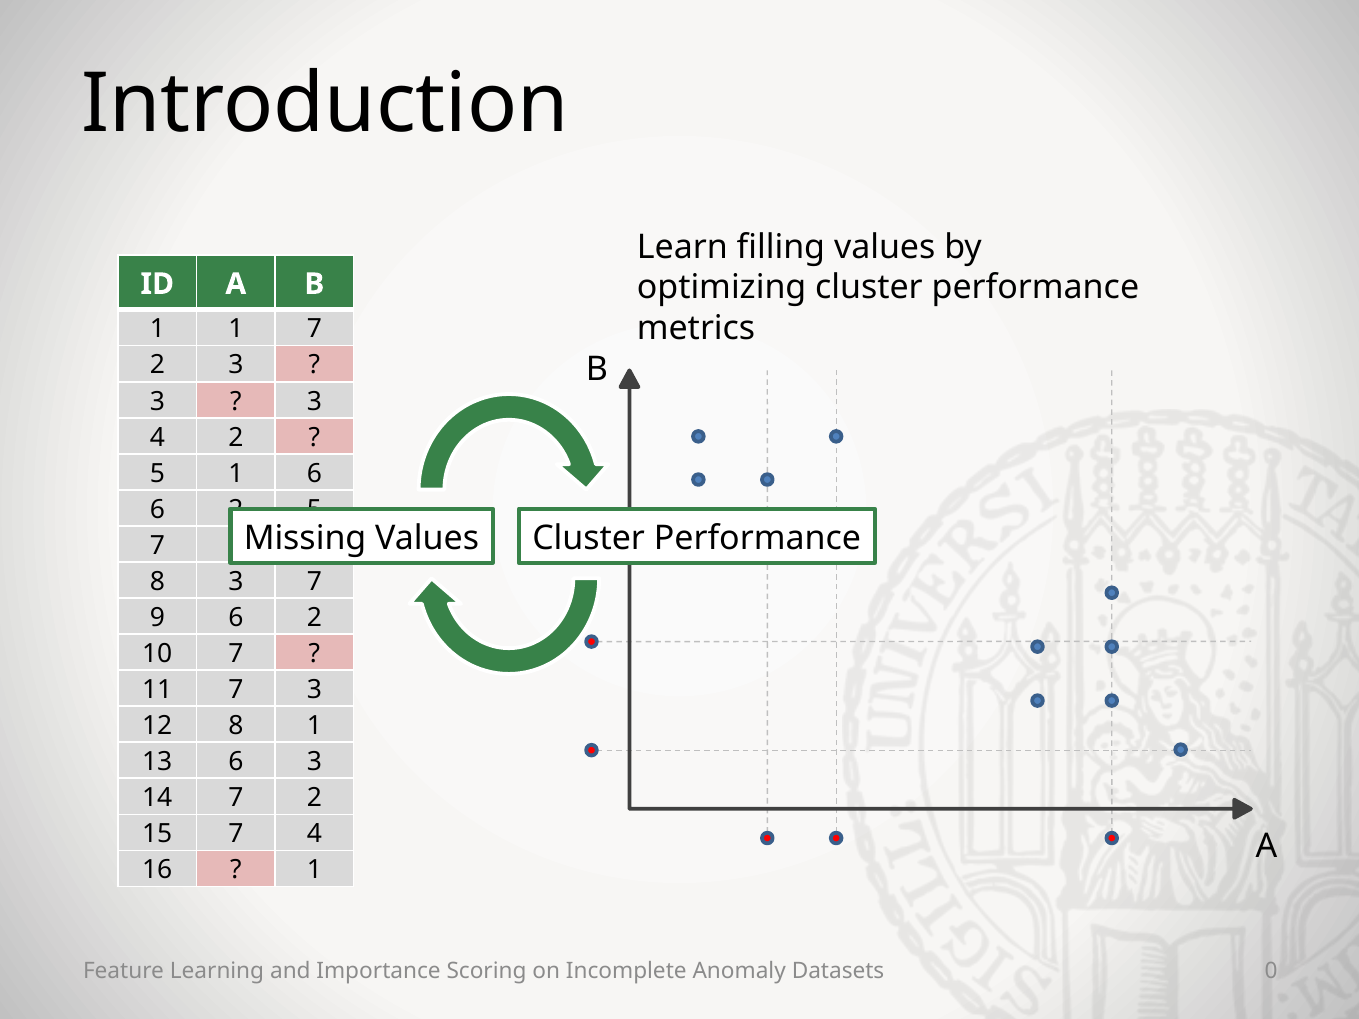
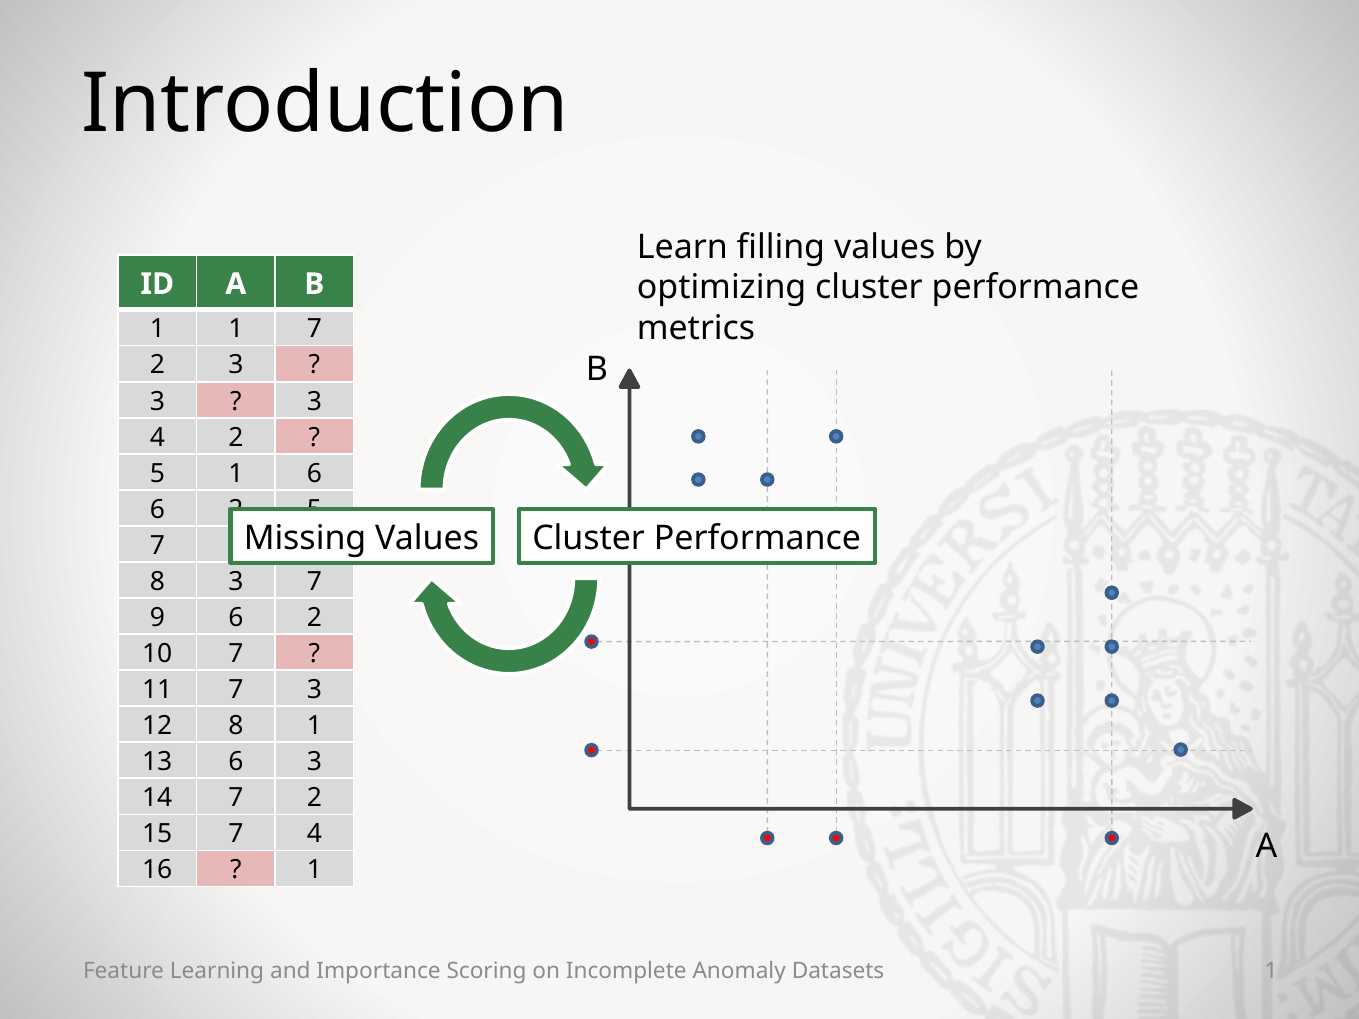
Datasets 0: 0 -> 1
